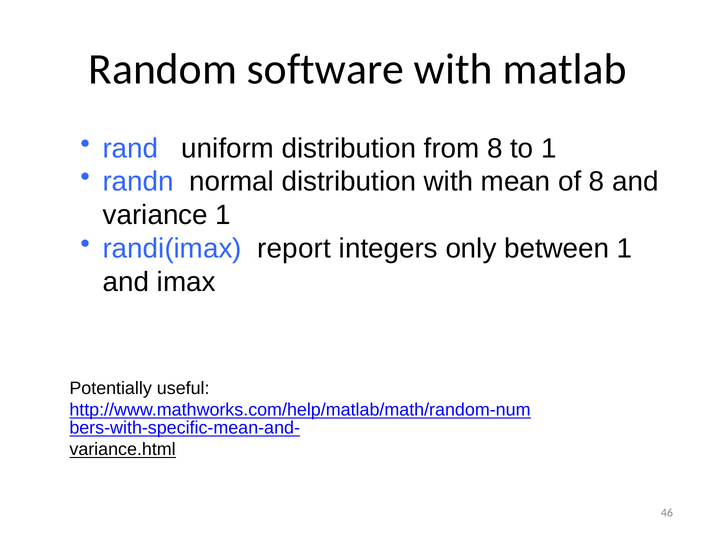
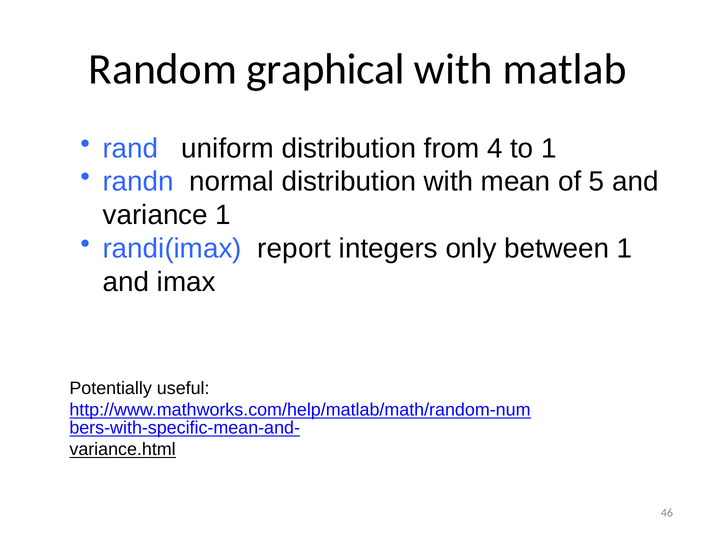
software: software -> graphical
from 8: 8 -> 4
of 8: 8 -> 5
